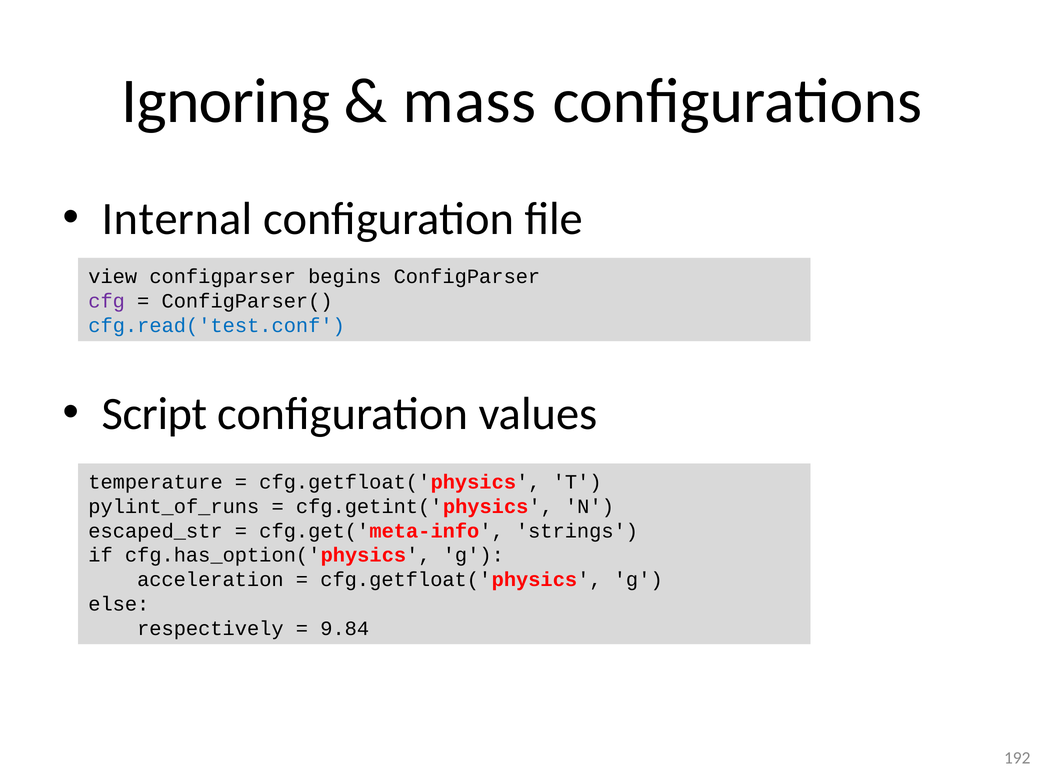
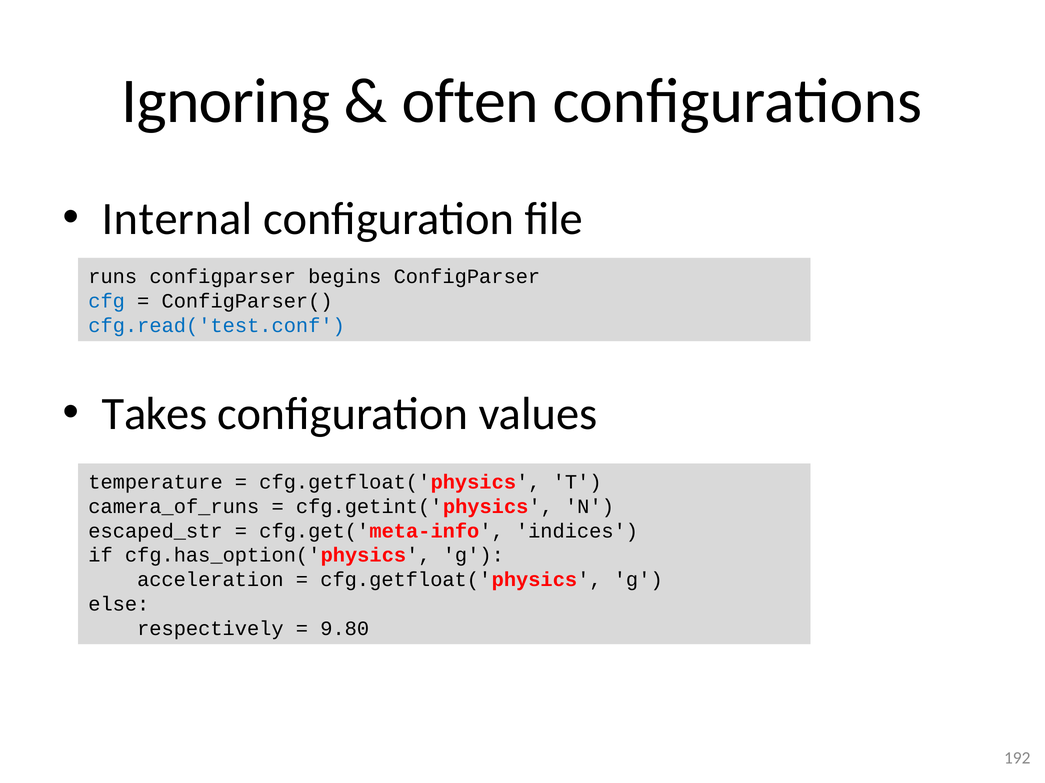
mass: mass -> often
view: view -> runs
cfg colour: purple -> blue
Script: Script -> Takes
pylint_of_runs: pylint_of_runs -> camera_of_runs
strings: strings -> indices
9.84: 9.84 -> 9.80
